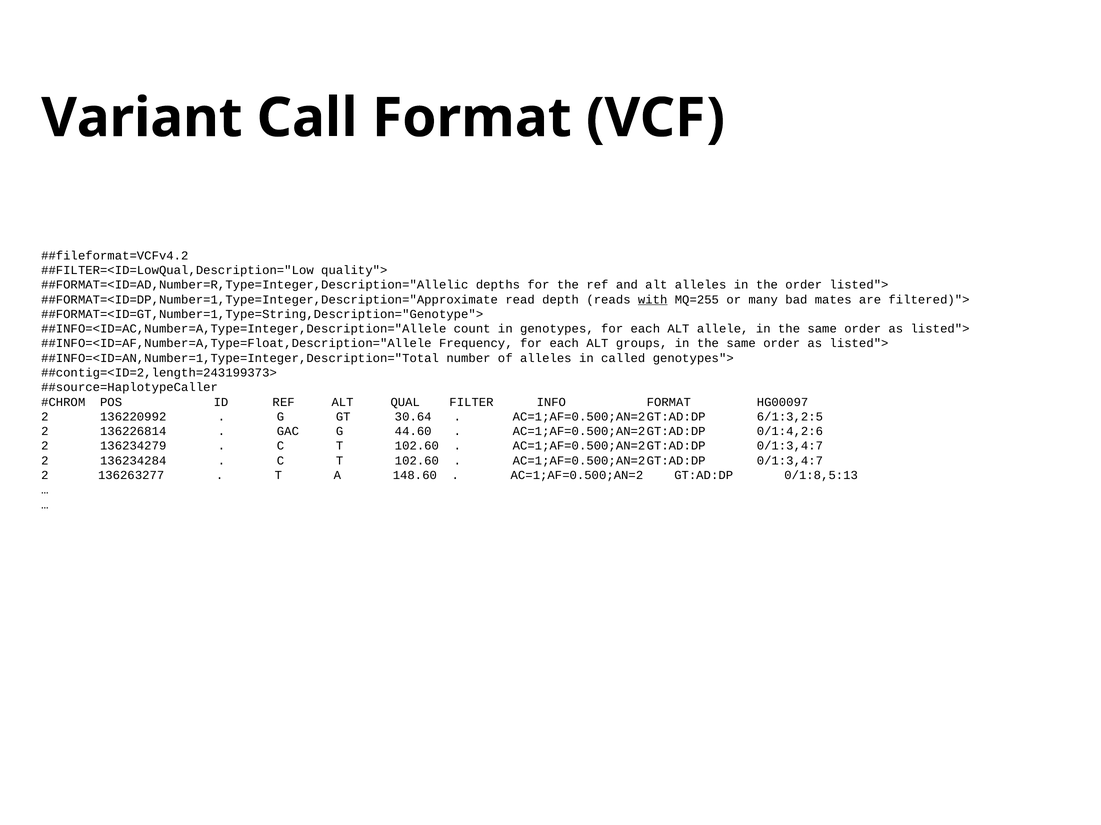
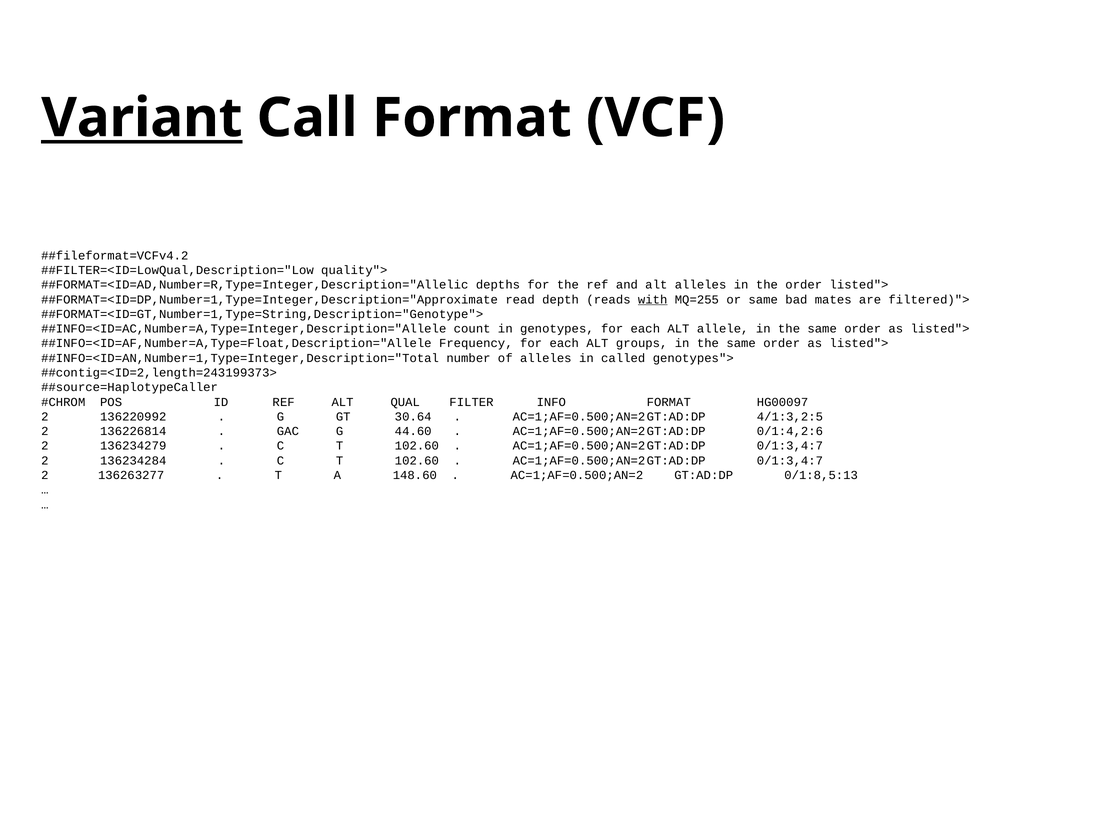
Variant underline: none -> present
or many: many -> same
6/1:3,2:5: 6/1:3,2:5 -> 4/1:3,2:5
